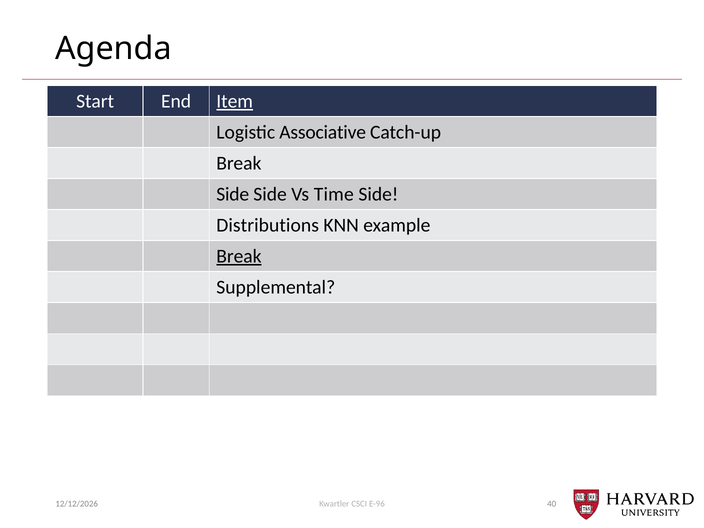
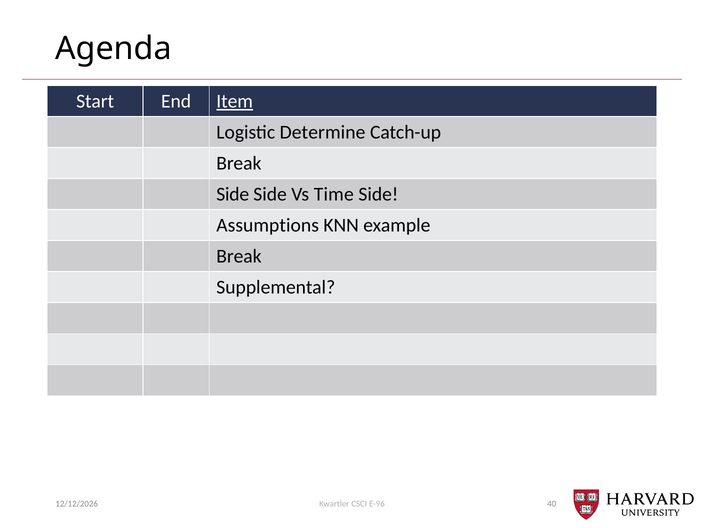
Associative: Associative -> Determine
Distributions: Distributions -> Assumptions
Break at (239, 256) underline: present -> none
